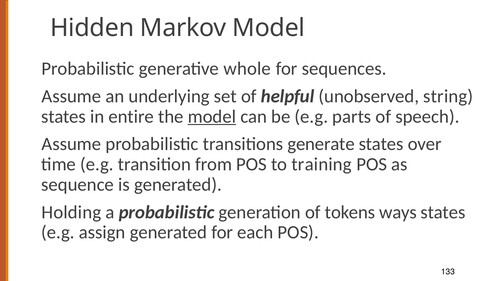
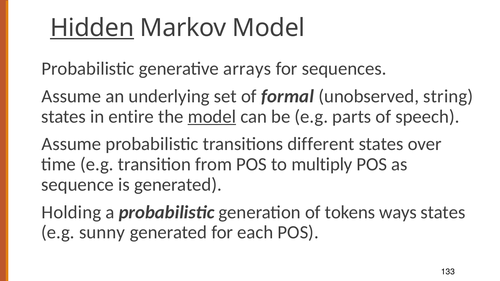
Hidden underline: none -> present
whole: whole -> arrays
helpful: helpful -> formal
generate: generate -> different
training: training -> multiply
assign: assign -> sunny
